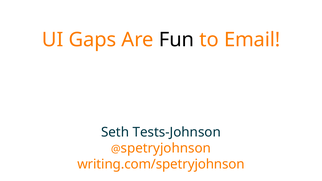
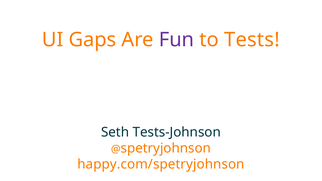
Fun colour: black -> purple
Email: Email -> Tests
writing.com/spetryjohnson: writing.com/spetryjohnson -> happy.com/spetryjohnson
